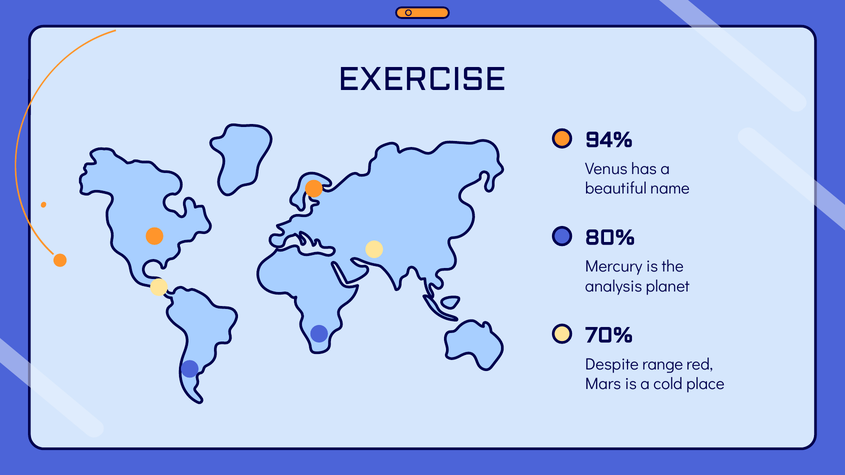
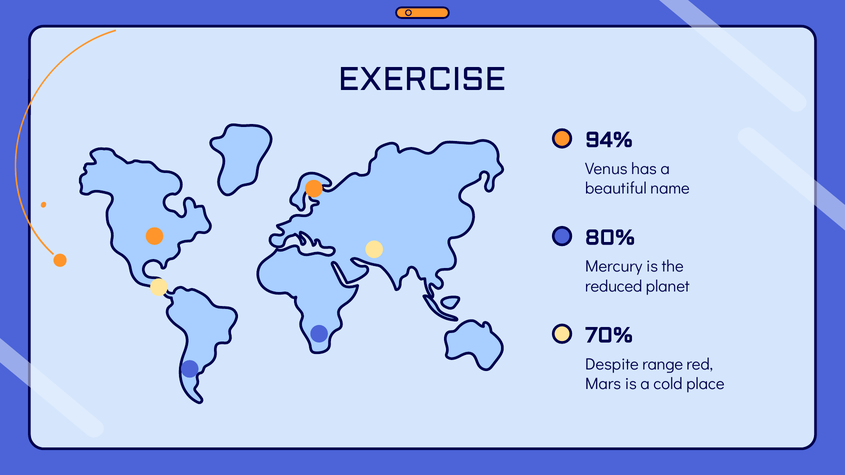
analysis: analysis -> reduced
